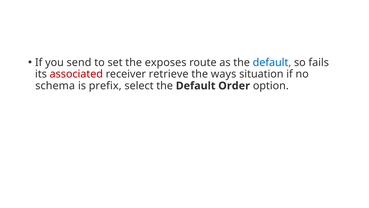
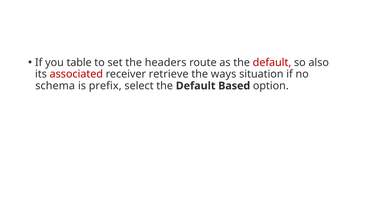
send: send -> table
exposes: exposes -> headers
default at (272, 62) colour: blue -> red
fails: fails -> also
Order: Order -> Based
